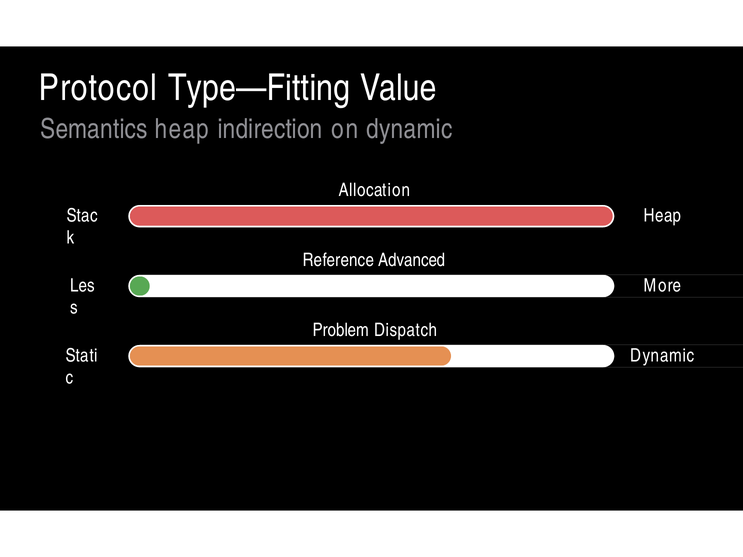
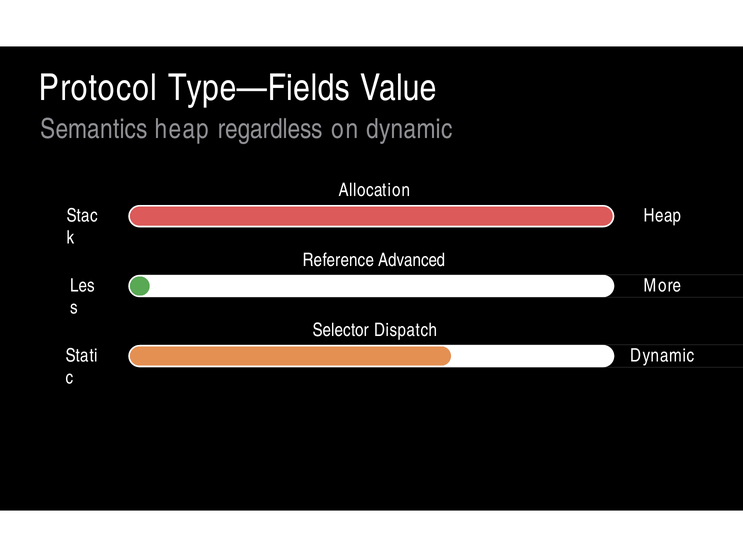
Type—Fitting: Type—Fitting -> Type—Fields
indirection: indirection -> regardless
Problem: Problem -> Selector
